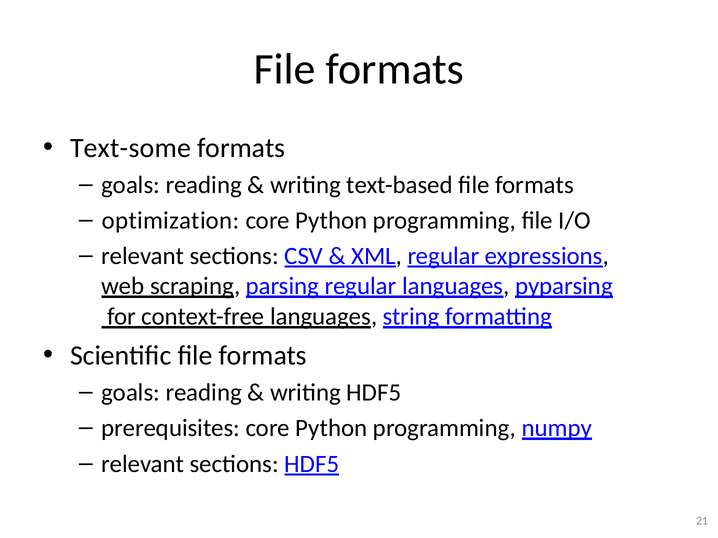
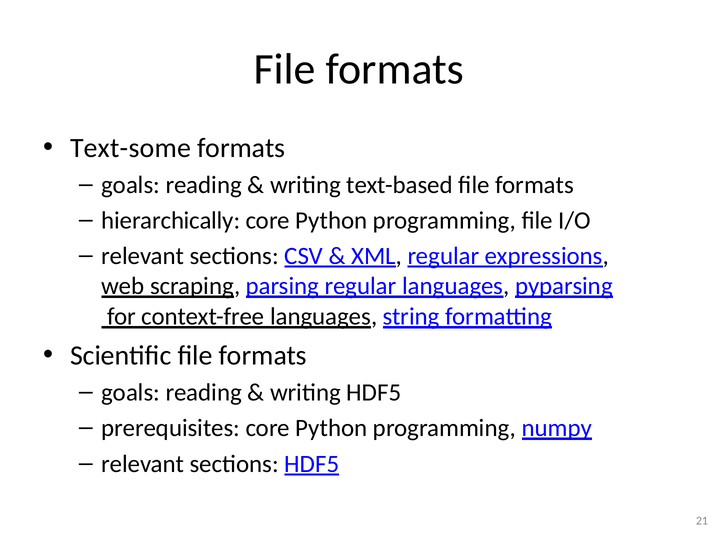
optimization: optimization -> hierarchically
